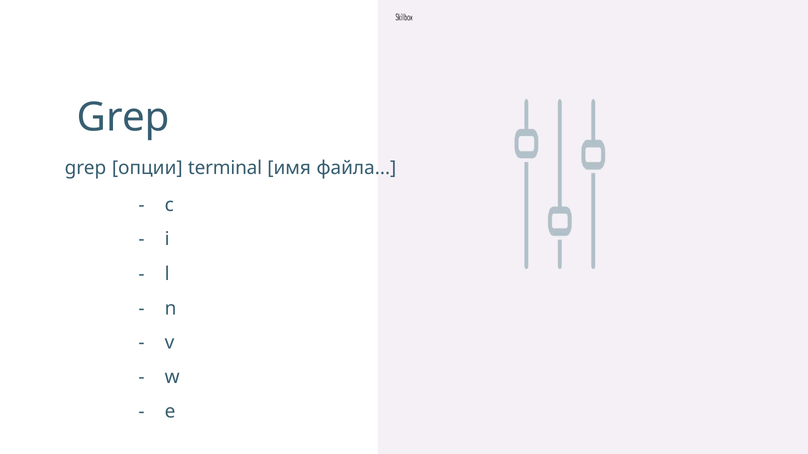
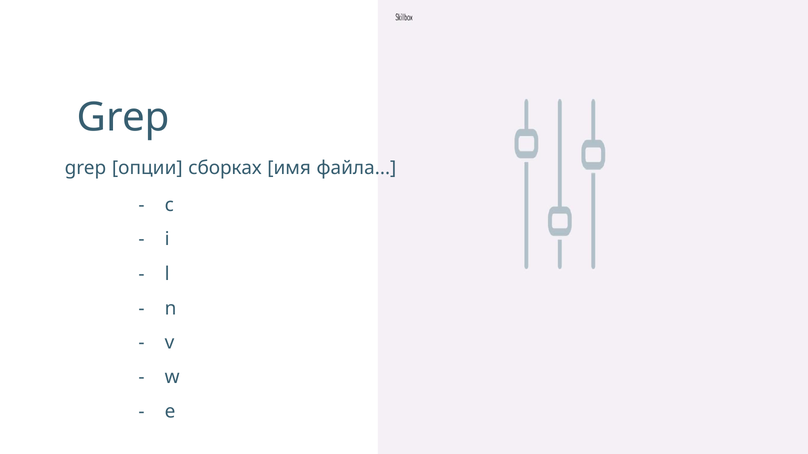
terminal: terminal -> сборках
